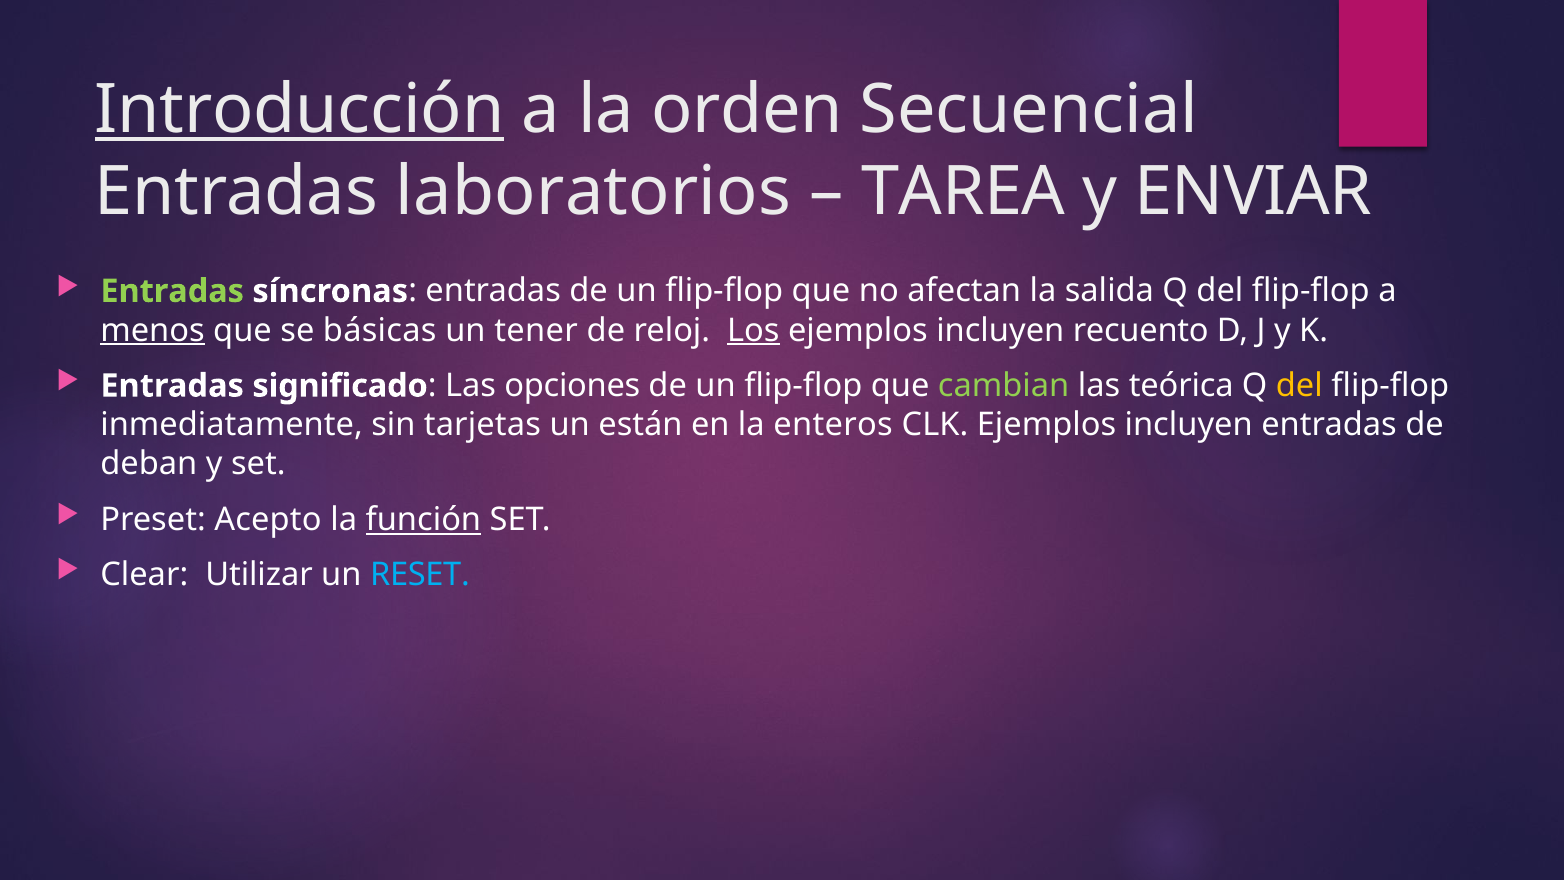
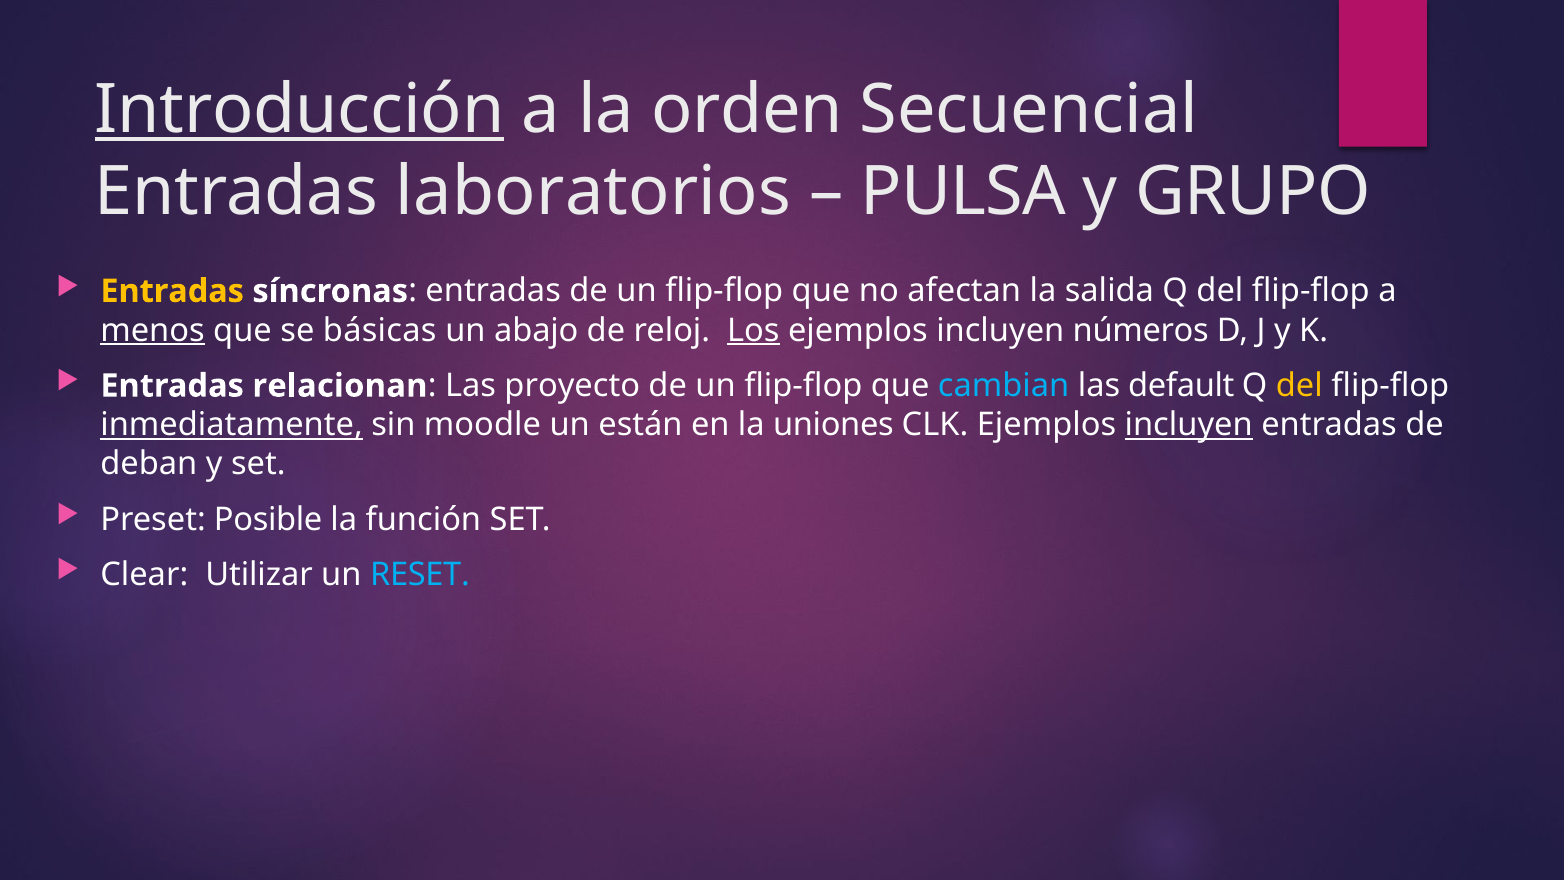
TAREA: TAREA -> PULSA
ENVIAR: ENVIAR -> GRUPO
Entradas at (172, 291) colour: light green -> yellow
tener: tener -> abajo
recuento: recuento -> números
significado: significado -> relacionan
opciones: opciones -> proyecto
cambian colour: light green -> light blue
teórica: teórica -> default
inmediatamente underline: none -> present
tarjetas: tarjetas -> moodle
enteros: enteros -> uniones
incluyen at (1189, 425) underline: none -> present
Acepto: Acepto -> Posible
función underline: present -> none
